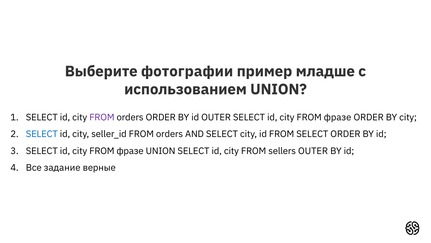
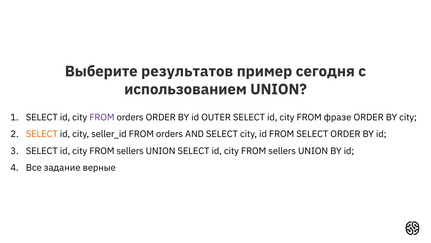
фотографии: фотографии -> результатов
младше: младше -> сегодня
SELECT at (42, 134) colour: blue -> orange
фразе at (130, 151): фразе -> sellers
OUTER at (313, 151): OUTER -> UNION
